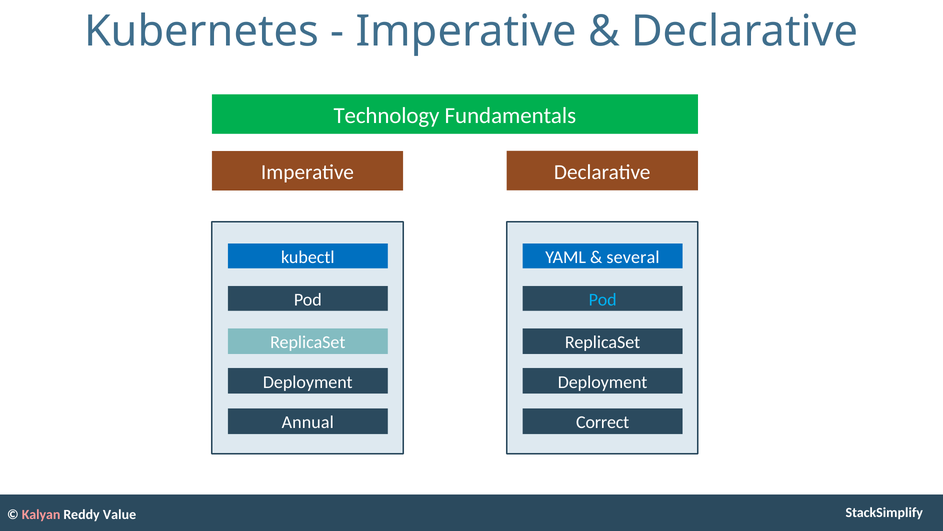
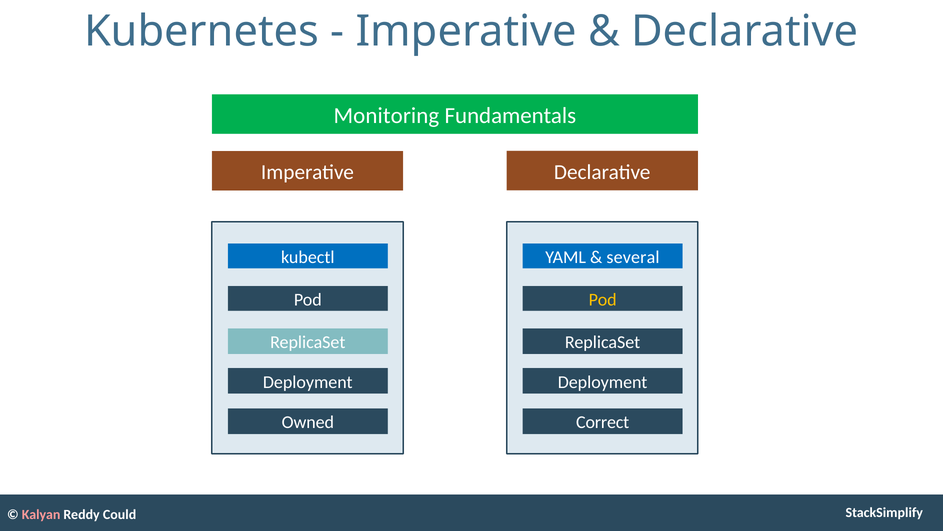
Technology: Technology -> Monitoring
Pod at (603, 299) colour: light blue -> yellow
Annual: Annual -> Owned
Value: Value -> Could
